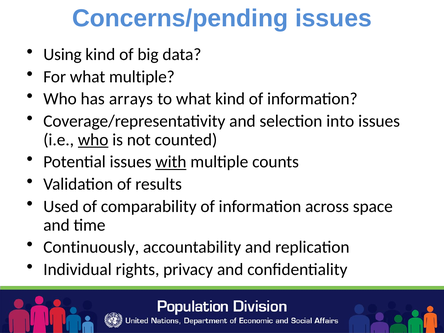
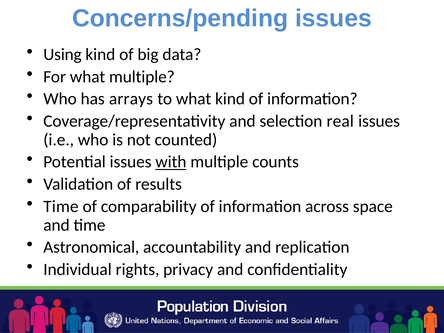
into: into -> real
who at (93, 140) underline: present -> none
Used at (61, 206): Used -> Time
Continuously: Continuously -> Astronomical
